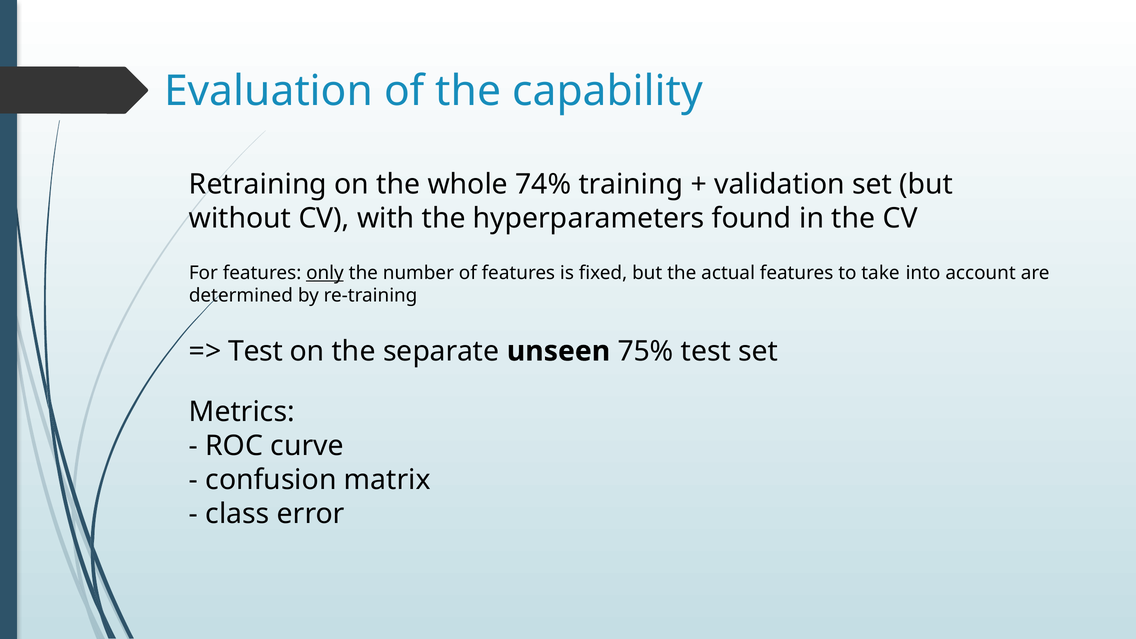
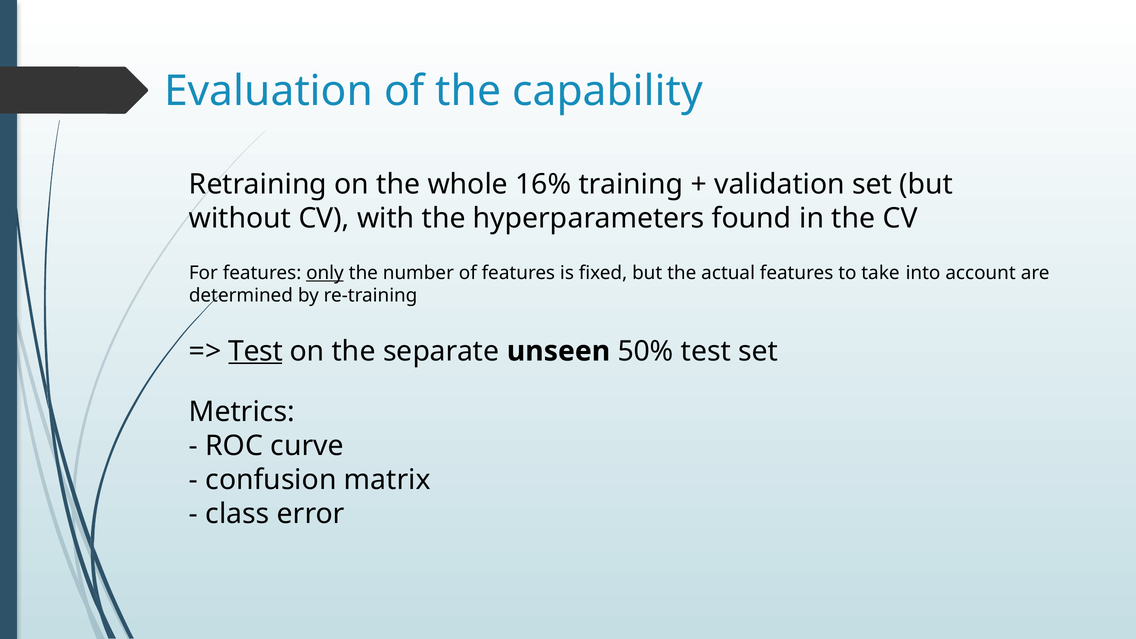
74%: 74% -> 16%
Test at (256, 351) underline: none -> present
75%: 75% -> 50%
